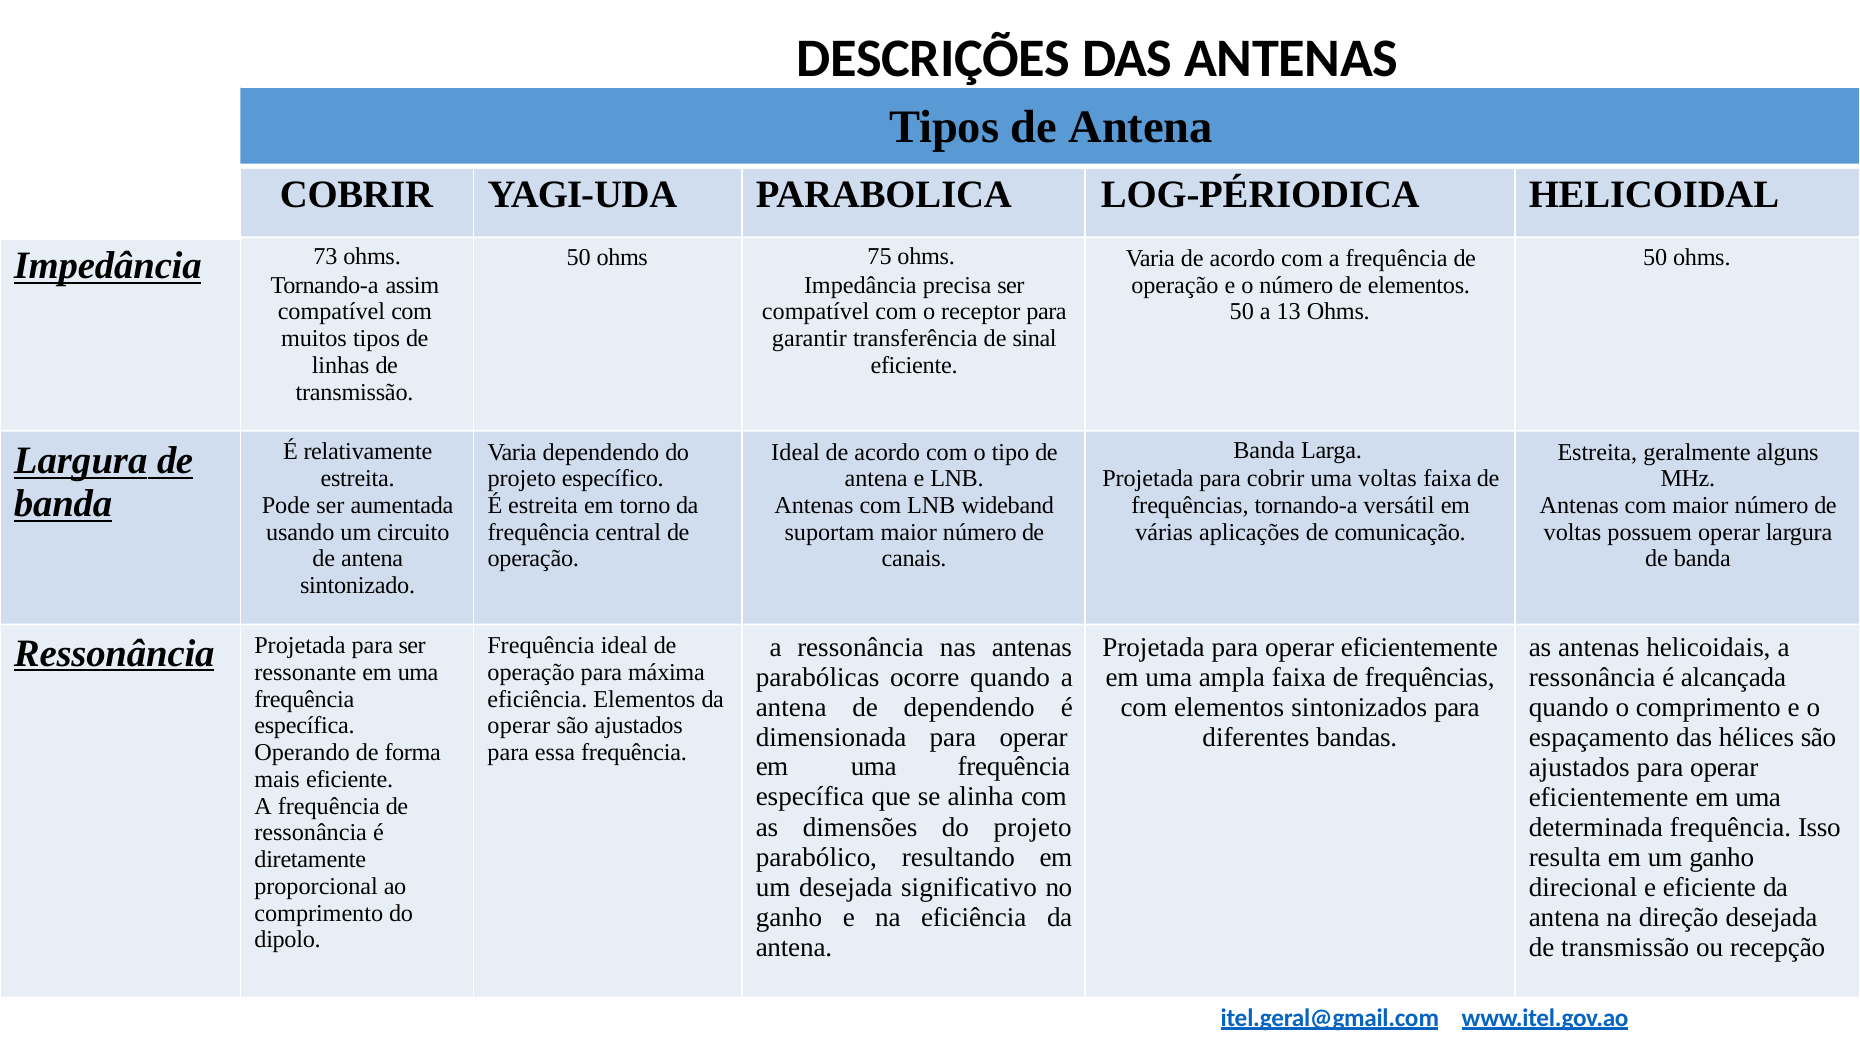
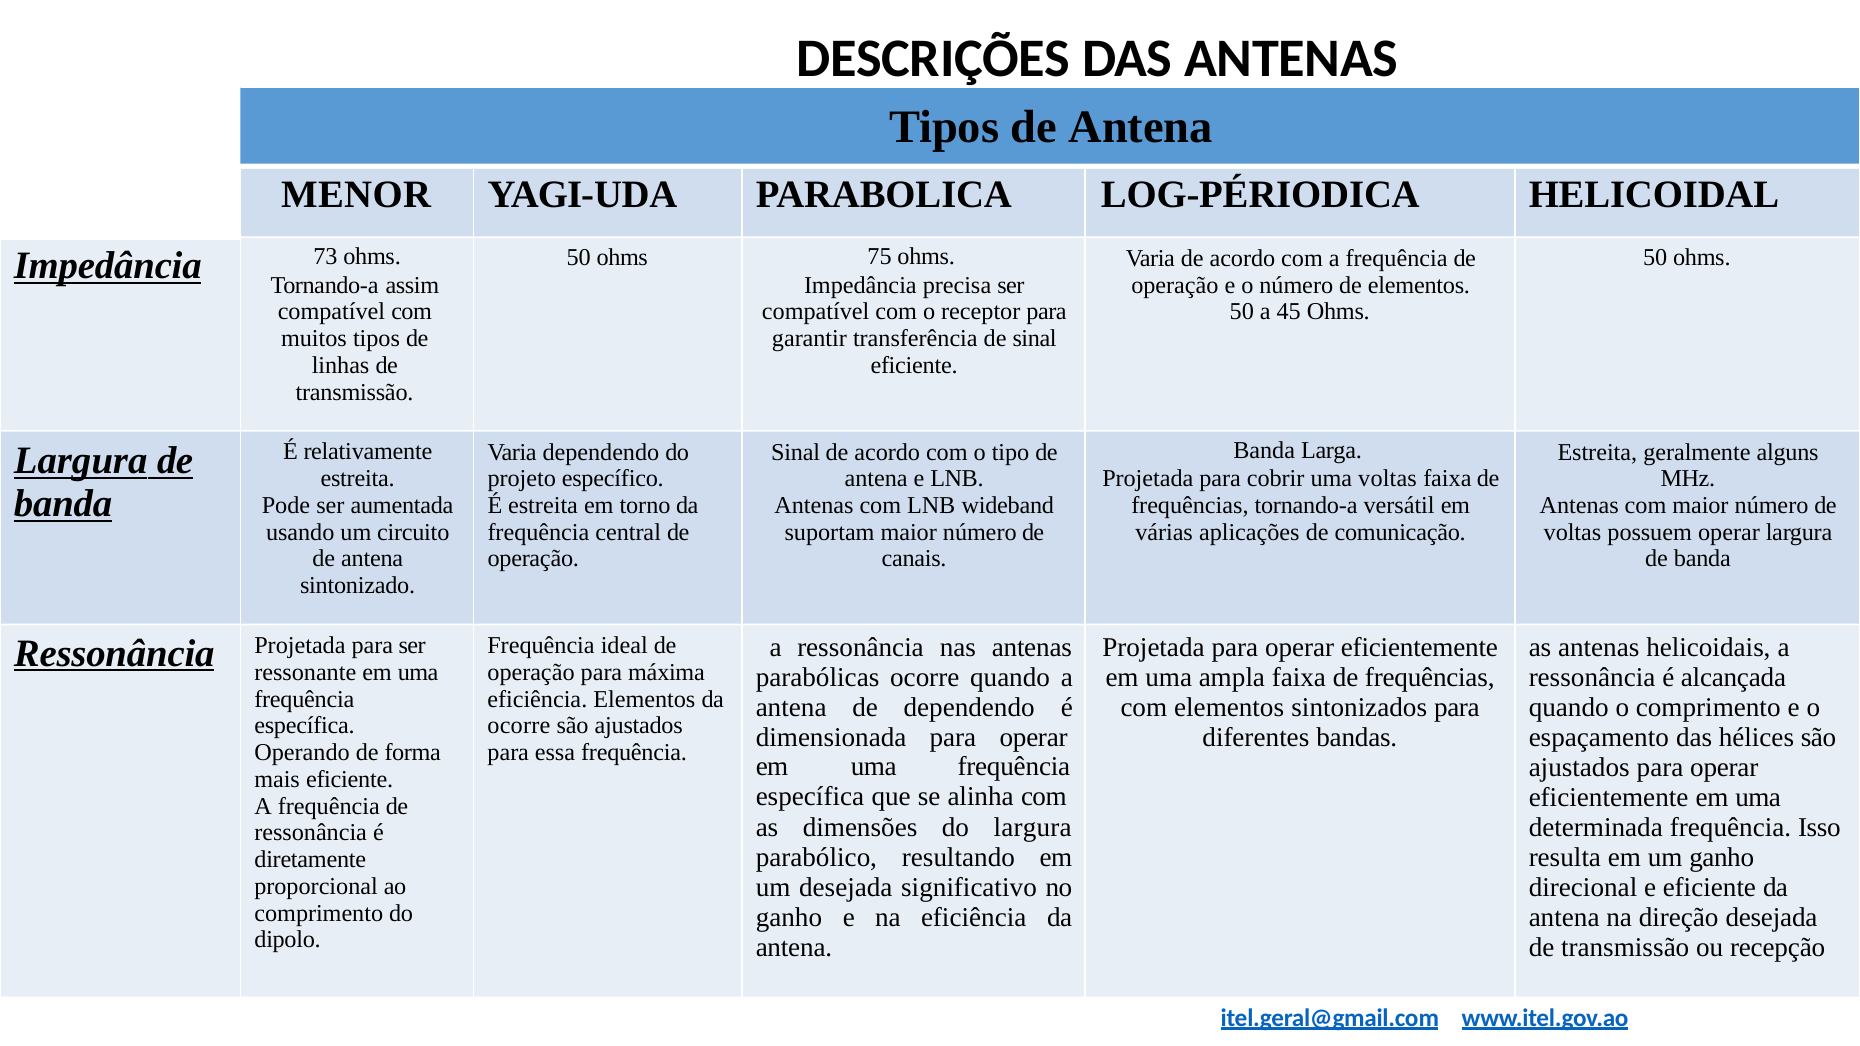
COBRIR at (356, 195): COBRIR -> MENOR
13: 13 -> 45
Ideal at (796, 452): Ideal -> Sinal
operar at (519, 726): operar -> ocorre
dimensões do projeto: projeto -> largura
